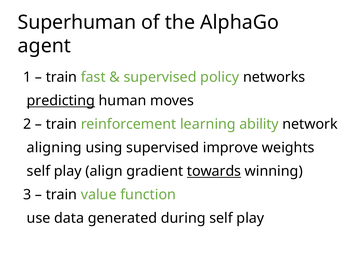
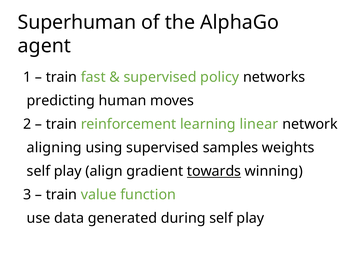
predicting underline: present -> none
ability: ability -> linear
improve: improve -> samples
